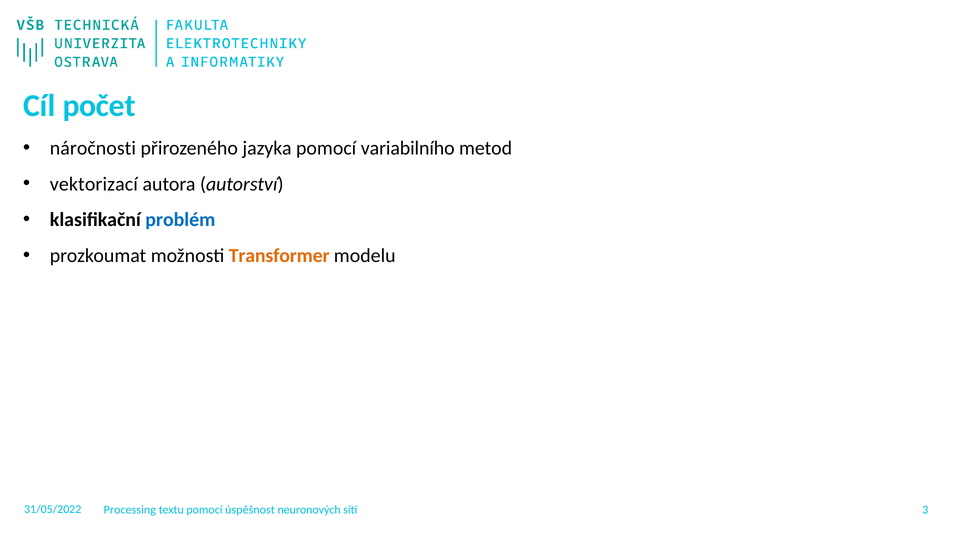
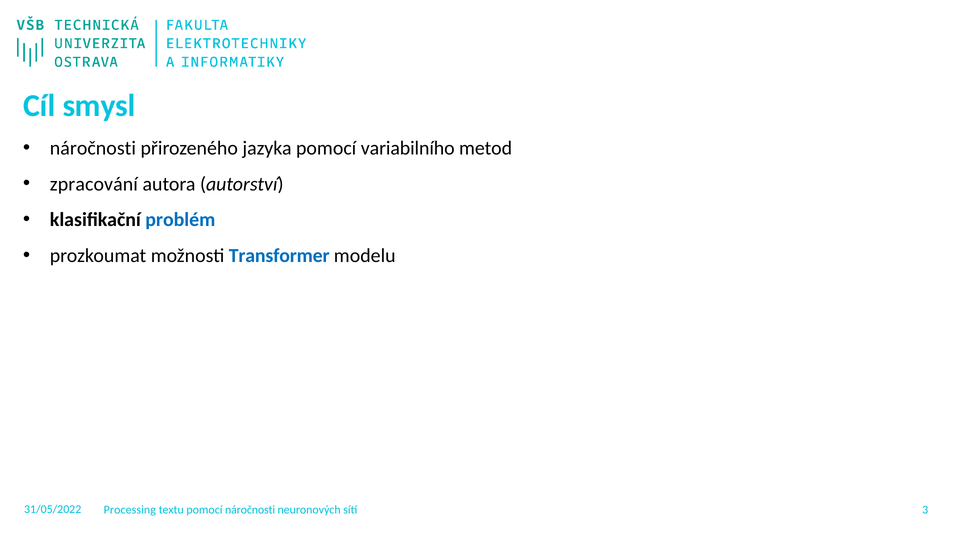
počet: počet -> smysl
vektorizací: vektorizací -> zpracování
Transformer colour: orange -> blue
pomocí úspěšnost: úspěšnost -> náročnosti
